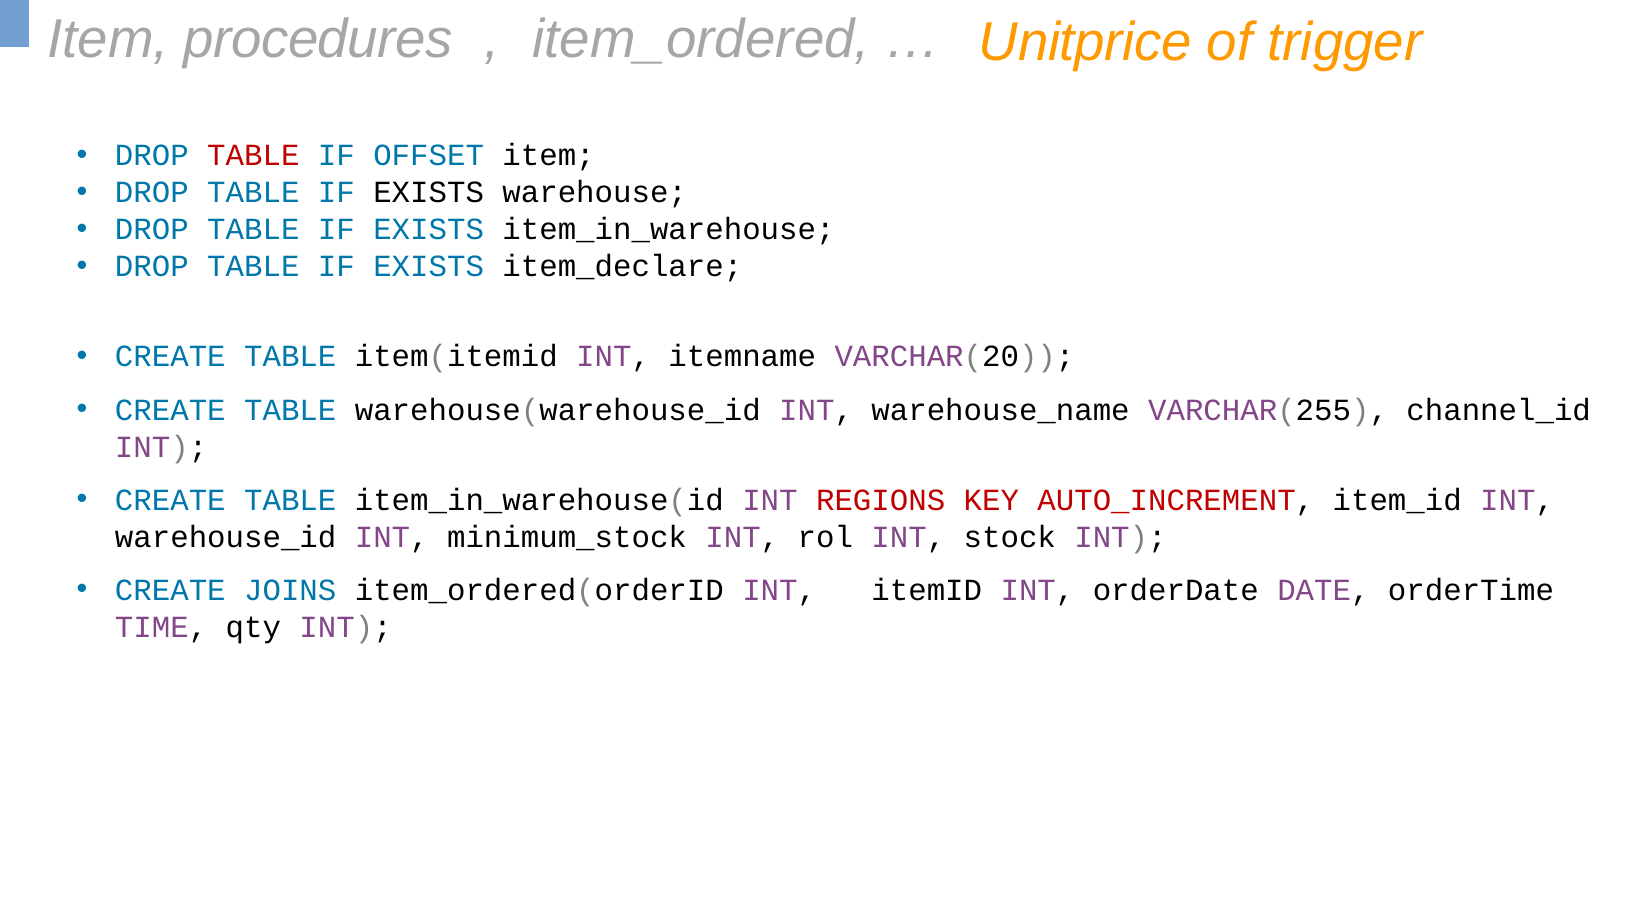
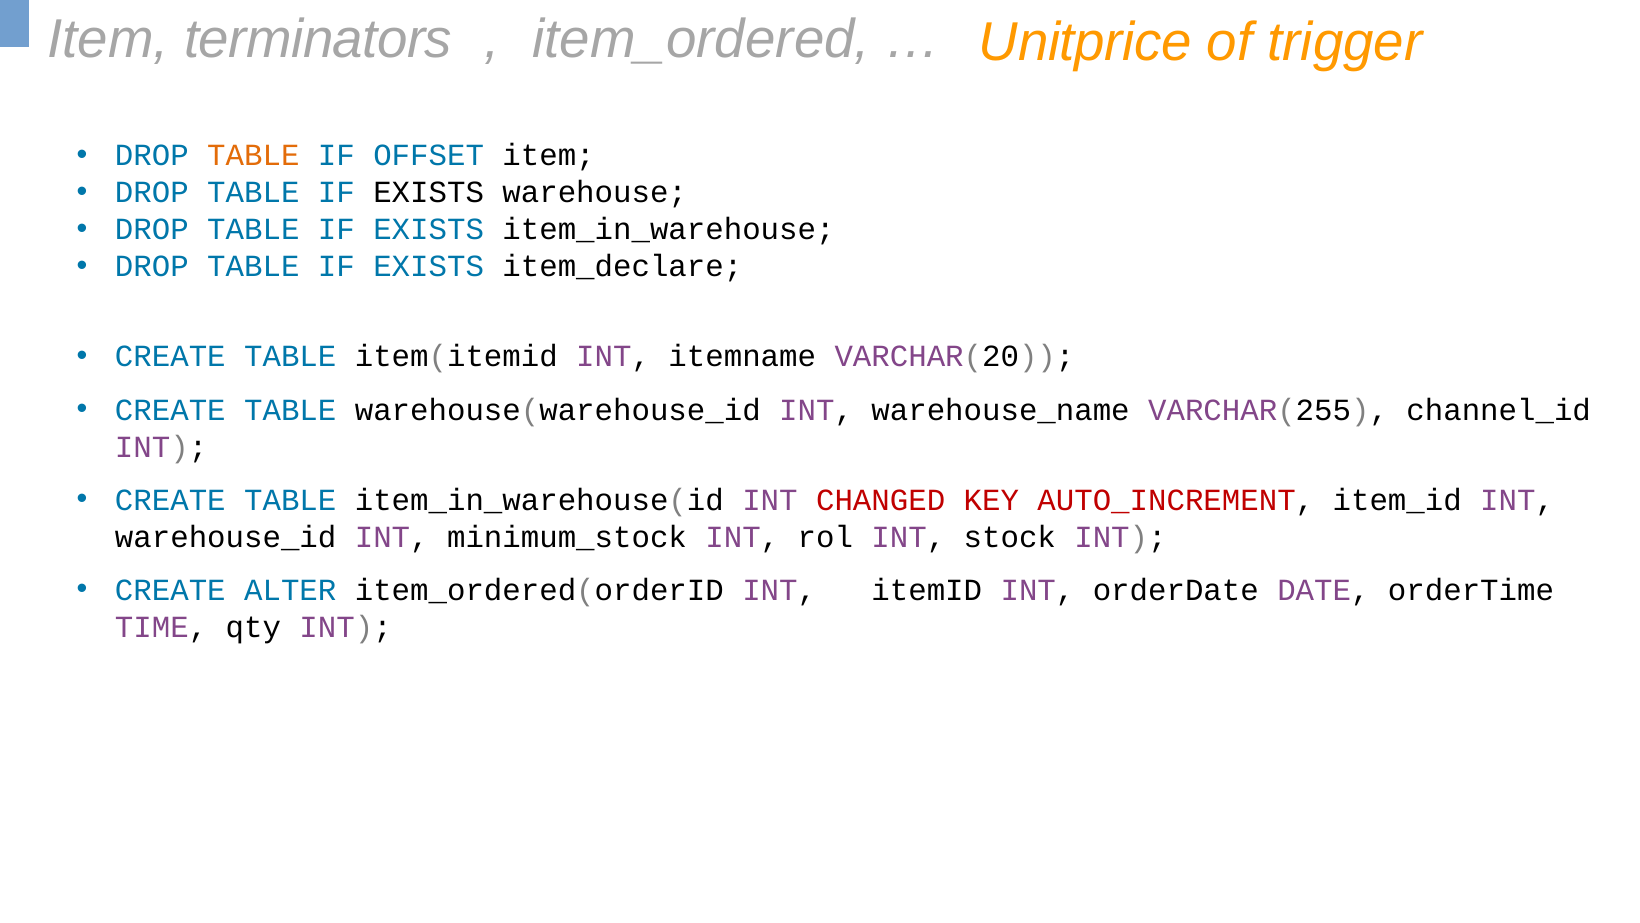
procedures: procedures -> terminators
TABLE at (253, 156) colour: red -> orange
REGIONS: REGIONS -> CHANGED
JOINS: JOINS -> ALTER
